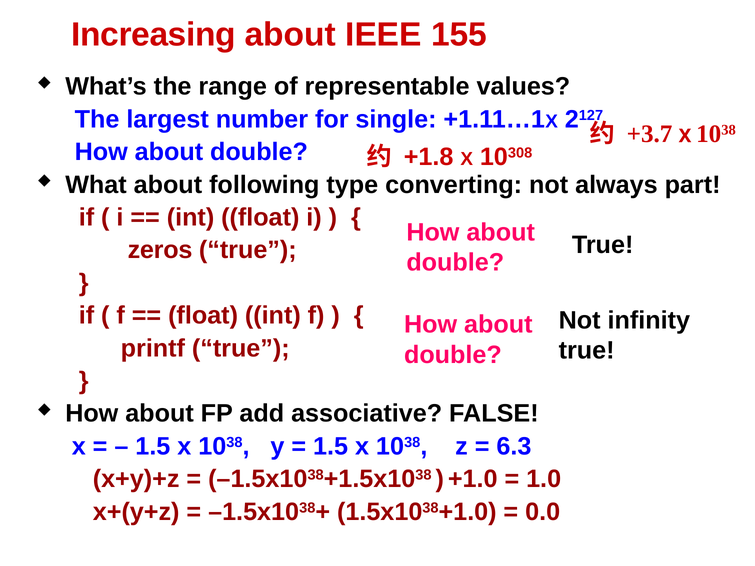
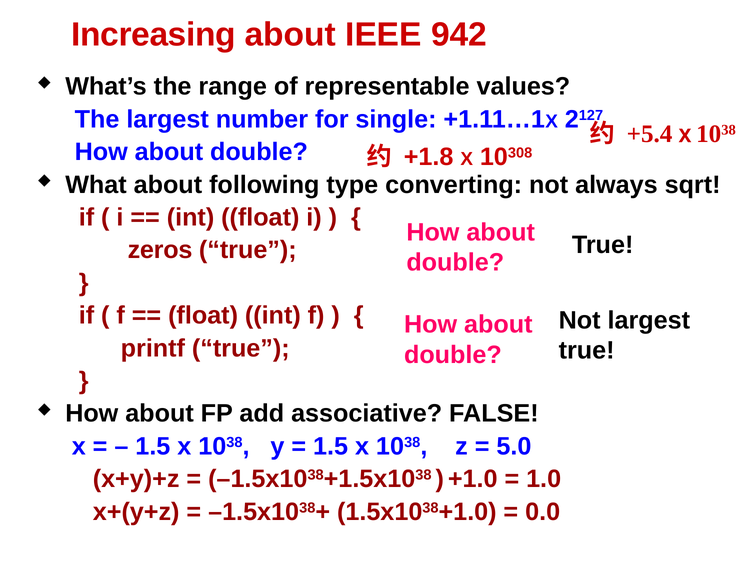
155: 155 -> 942
+3.7: +3.7 -> +5.4
part: part -> sqrt
Not infinity: infinity -> largest
6.3: 6.3 -> 5.0
